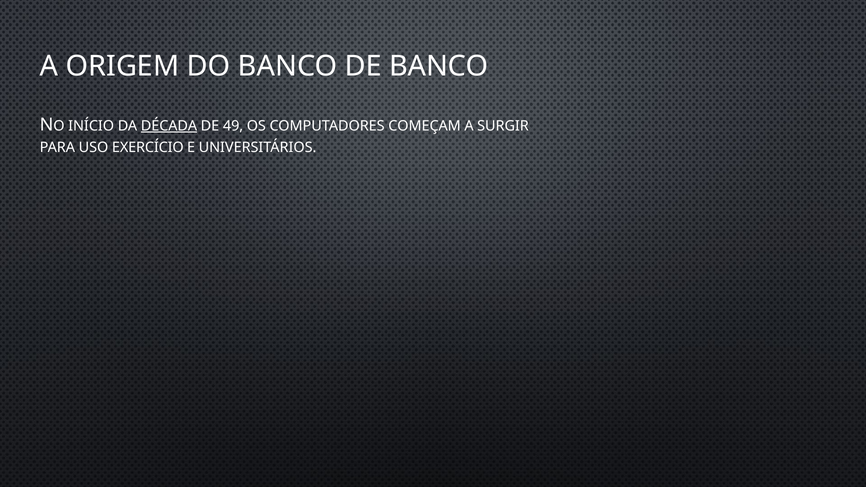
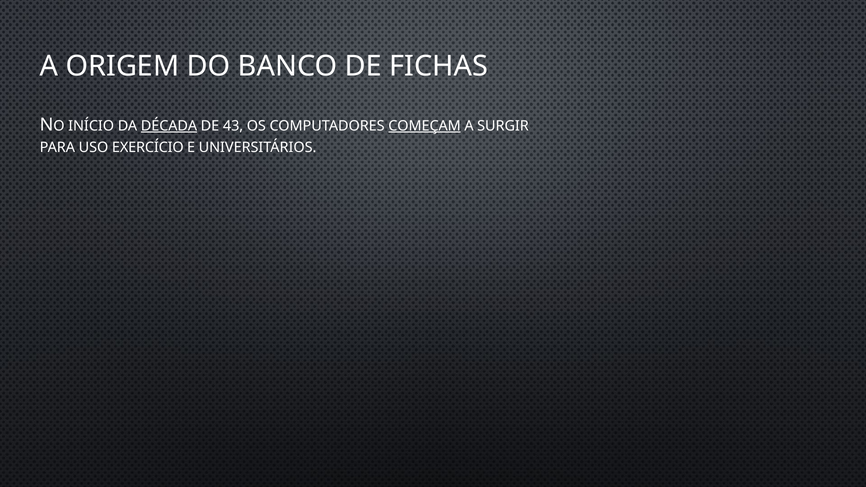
DE BANCO: BANCO -> FICHAS
49: 49 -> 43
COMEÇAM underline: none -> present
